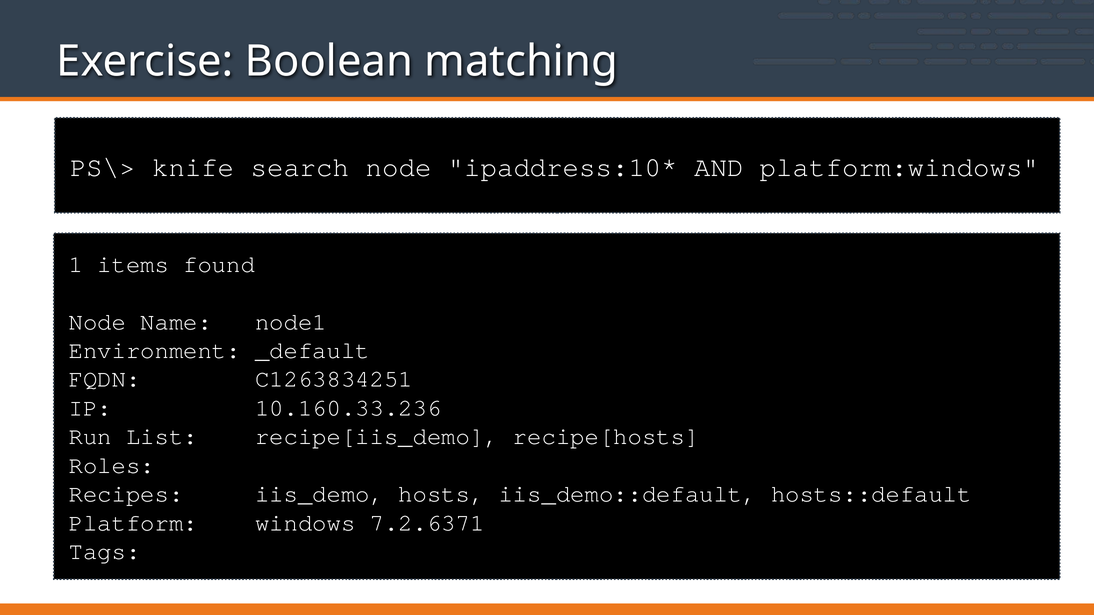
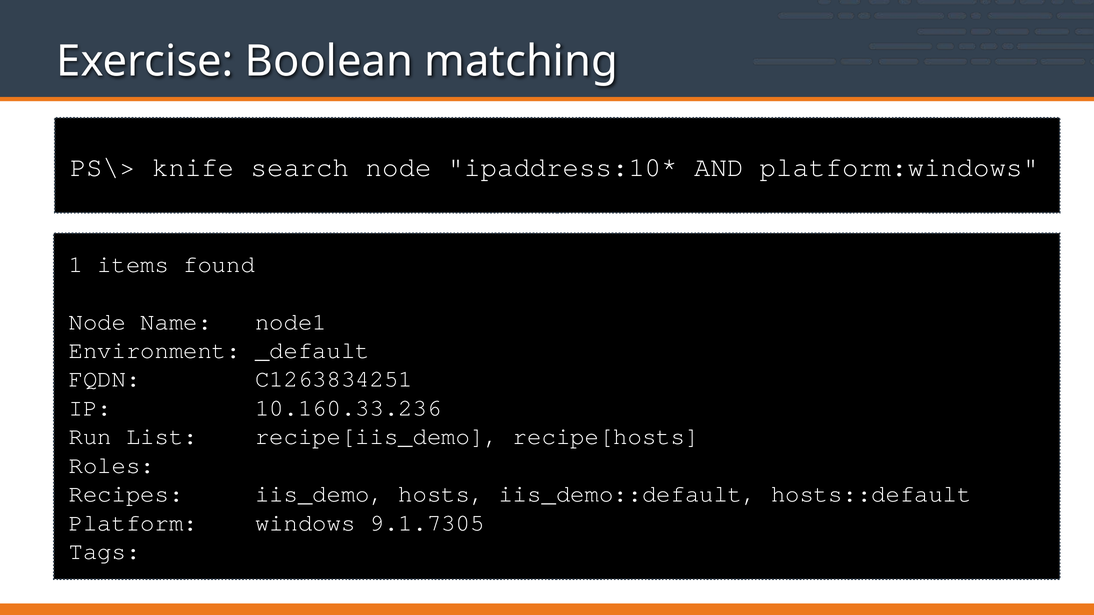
7.2.6371: 7.2.6371 -> 9.1.7305
